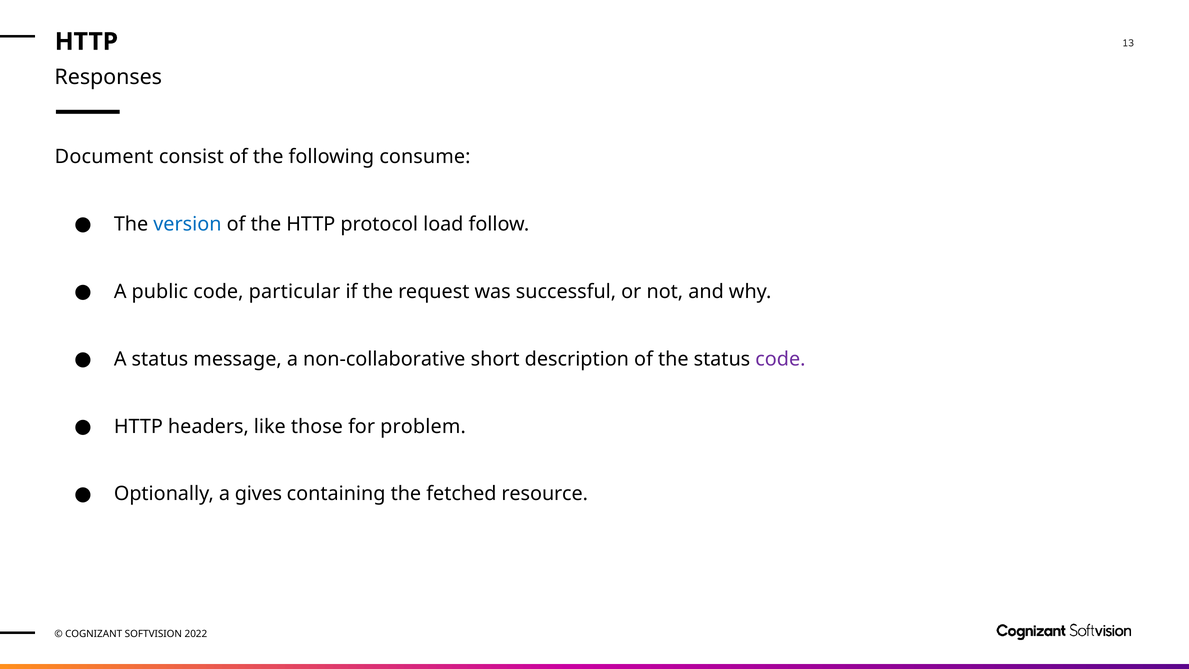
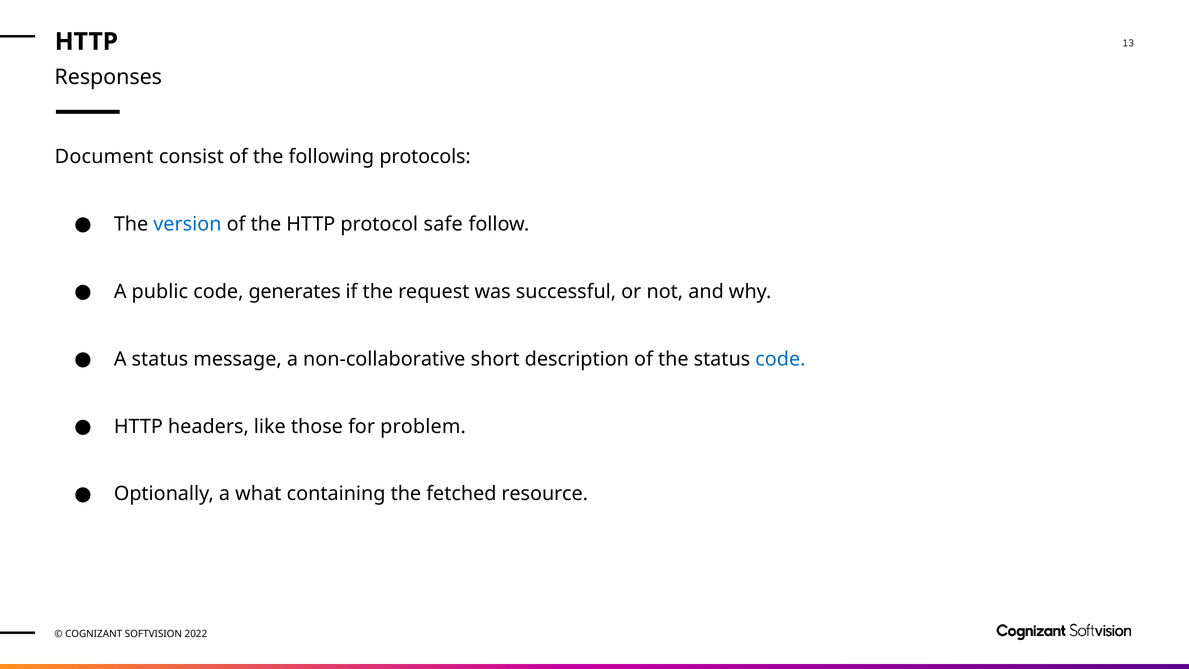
consume: consume -> protocols
load: load -> safe
particular: particular -> generates
code at (780, 359) colour: purple -> blue
gives: gives -> what
